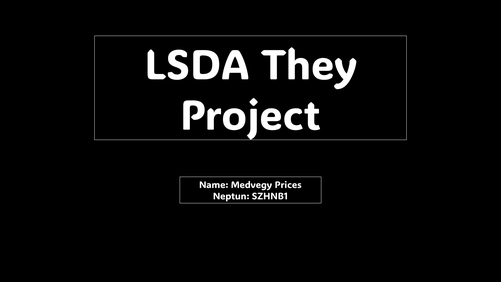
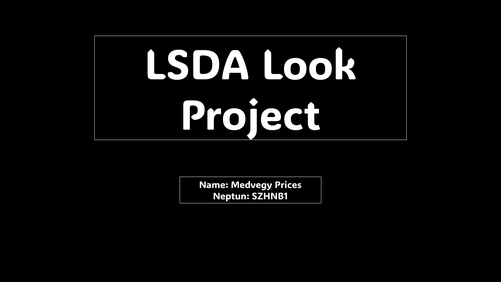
They: They -> Look
